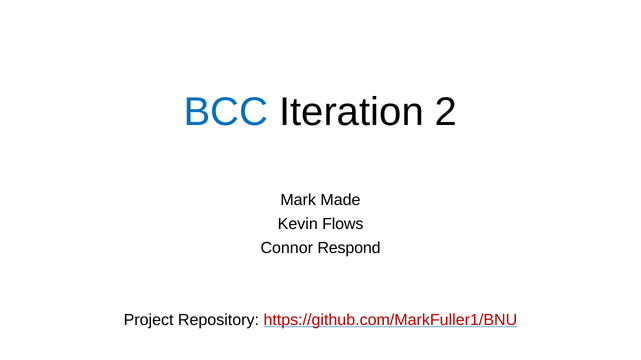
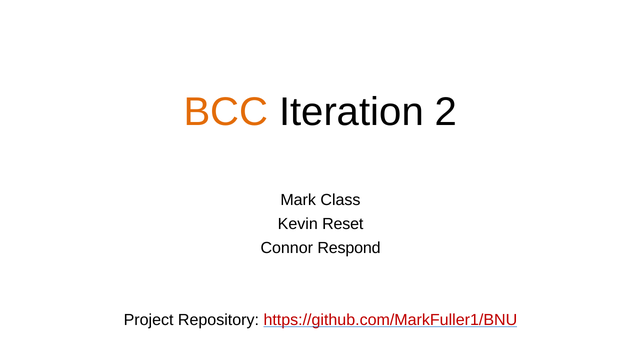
BCC colour: blue -> orange
Made: Made -> Class
Flows: Flows -> Reset
